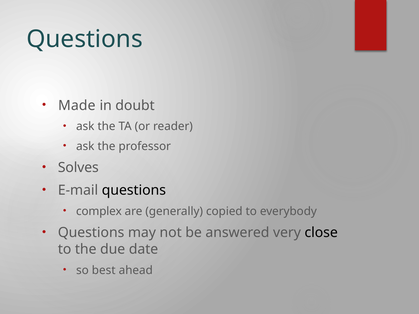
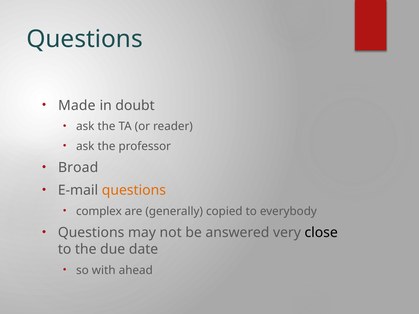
Solves: Solves -> Broad
questions at (134, 190) colour: black -> orange
best: best -> with
